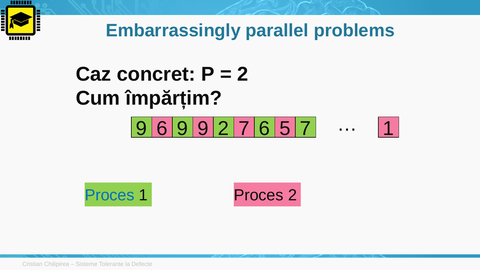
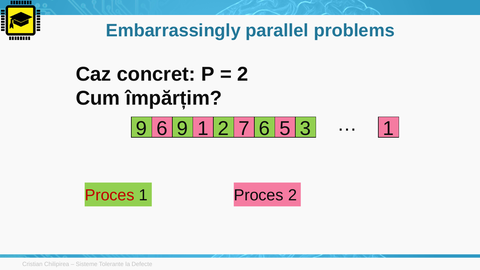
9 9: 9 -> 1
5 7: 7 -> 3
Proces at (110, 195) colour: blue -> red
